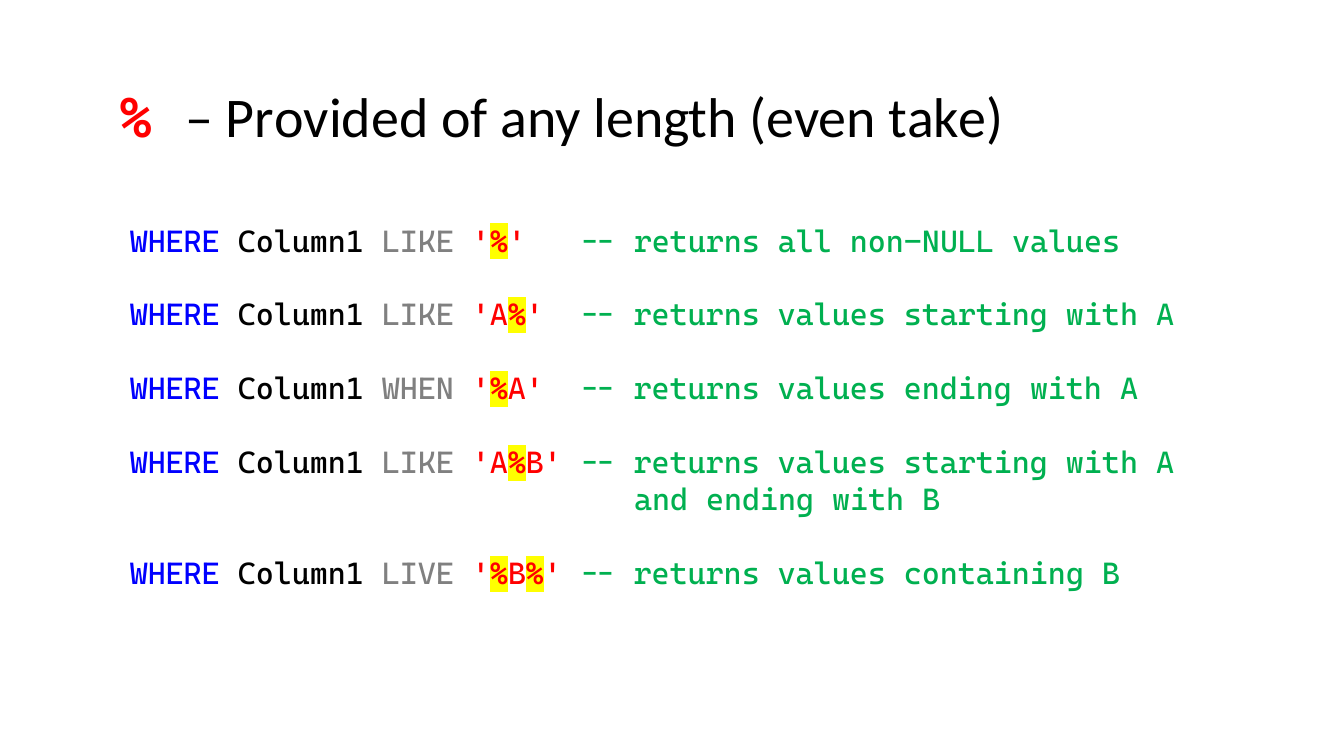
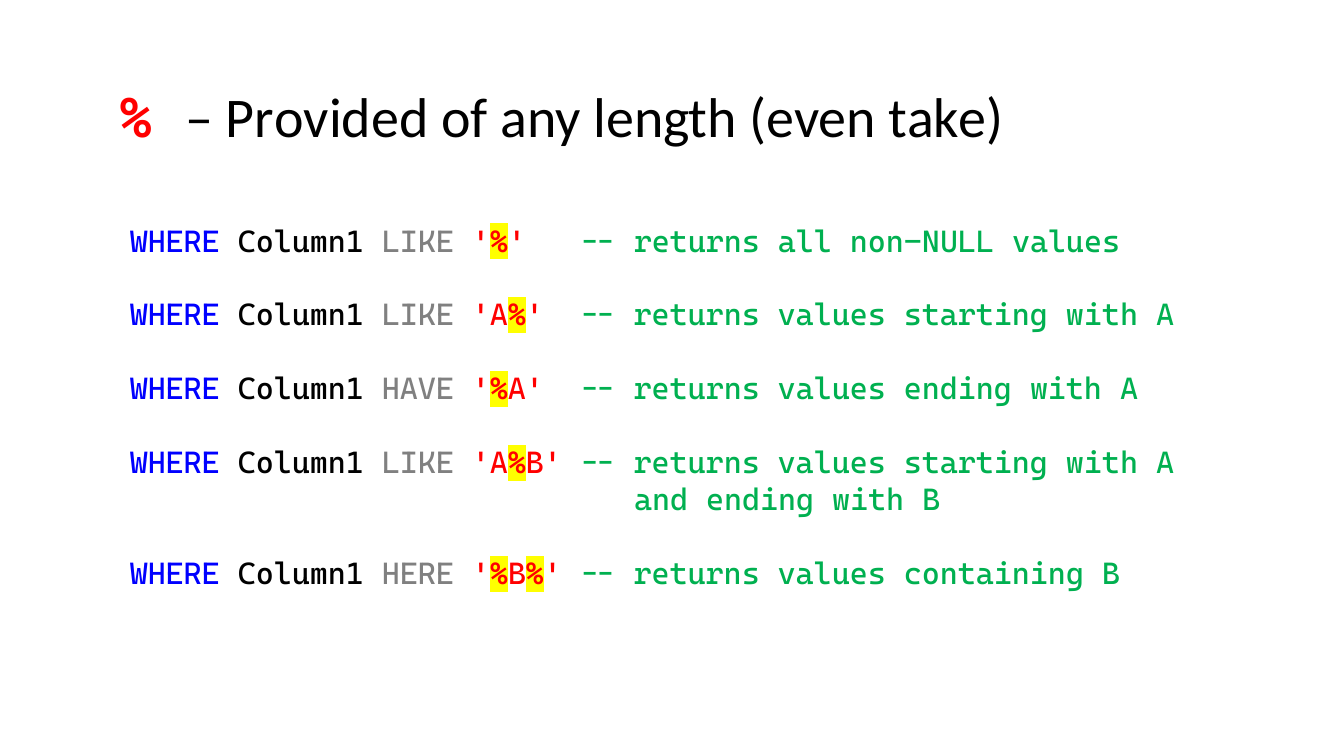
WHEN: WHEN -> HAVE
LIVE: LIVE -> HERE
